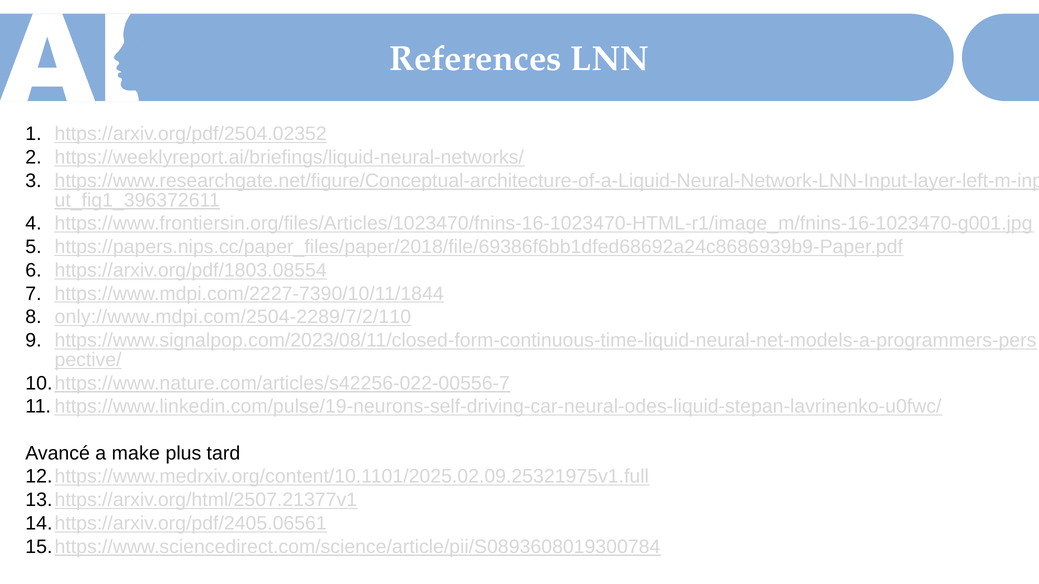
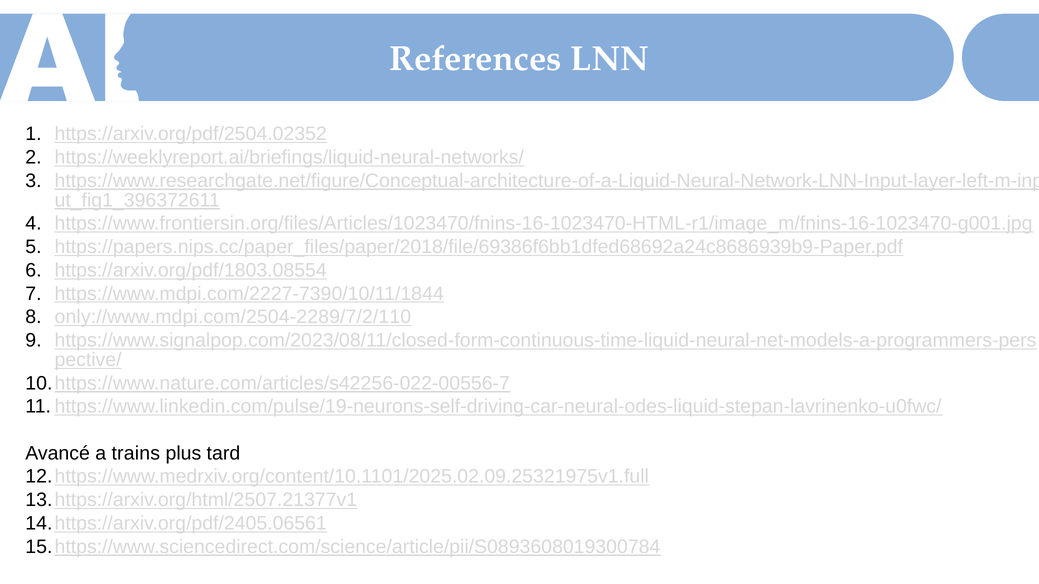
make: make -> trains
